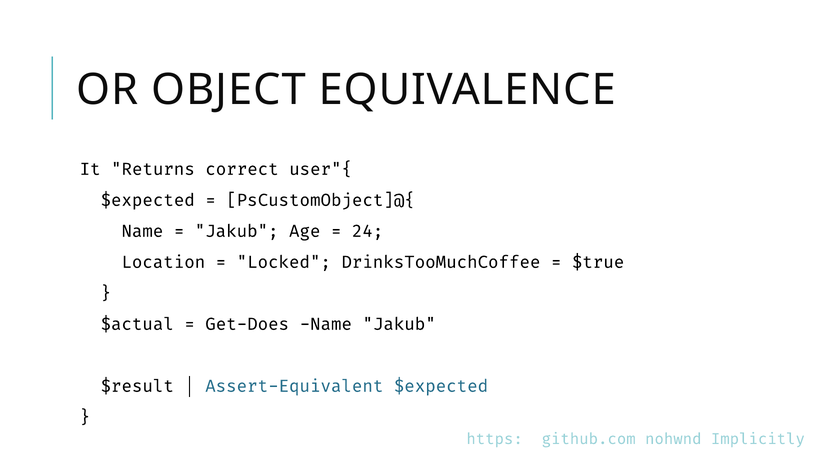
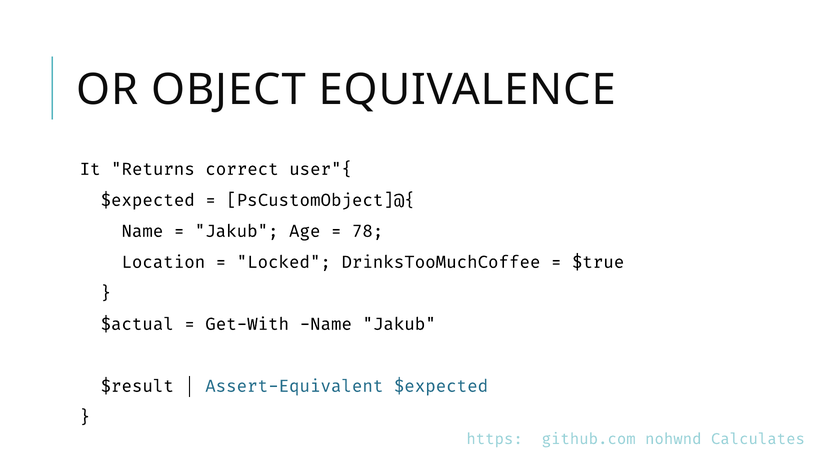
24: 24 -> 78
Get-Does: Get-Does -> Get-With
https://github.com/nohwnd/Implicitly: https://github.com/nohwnd/Implicitly -> https://github.com/nohwnd/Calculates
